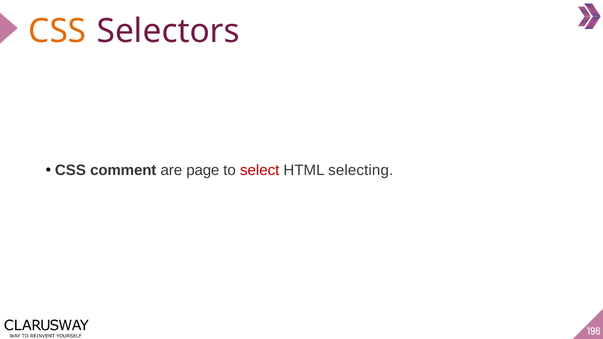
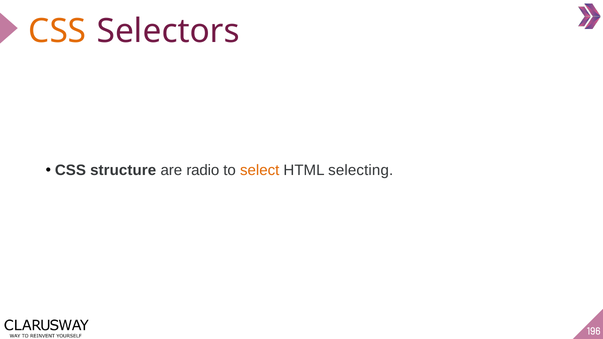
comment: comment -> structure
page: page -> radio
select colour: red -> orange
